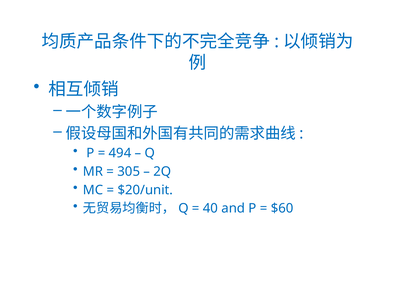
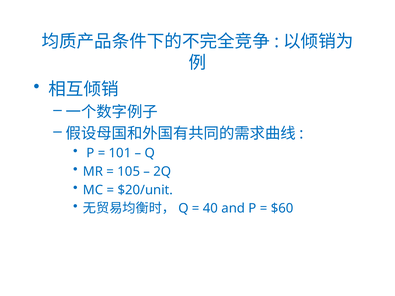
494: 494 -> 101
305: 305 -> 105
